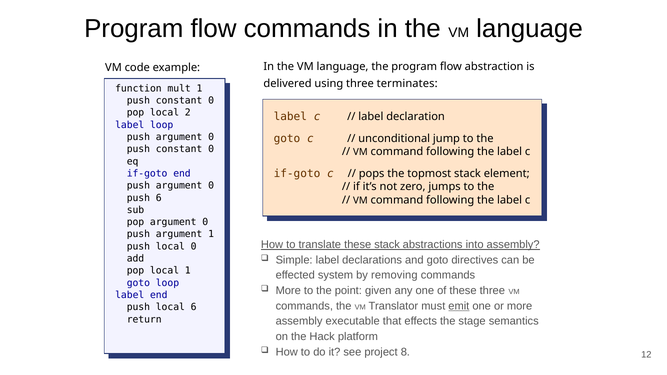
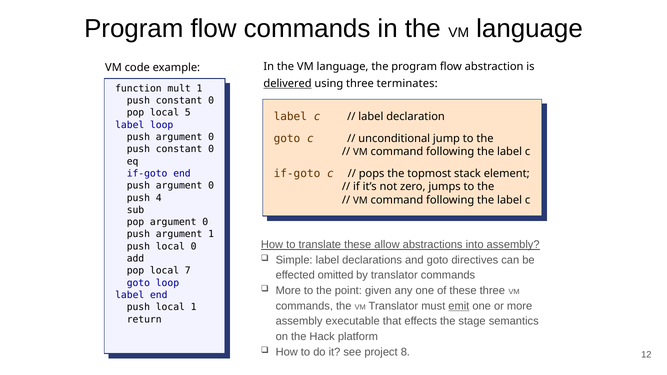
delivered underline: none -> present
2: 2 -> 5
6 at (159, 198): 6 -> 4
these stack: stack -> allow
1 at (188, 271): 1 -> 7
system: system -> omitted
by removing: removing -> translator
6 at (194, 307): 6 -> 1
